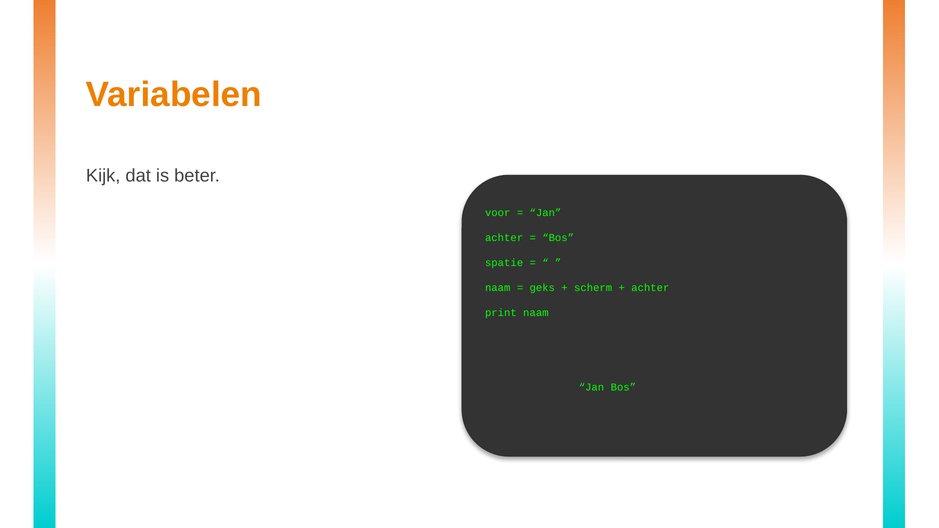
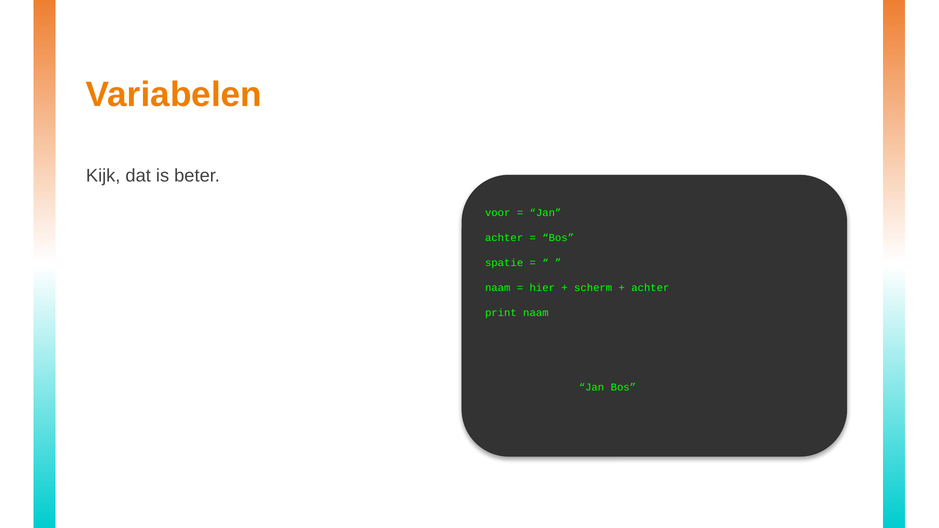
geks: geks -> hier
